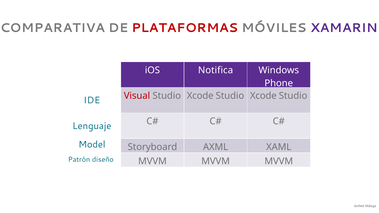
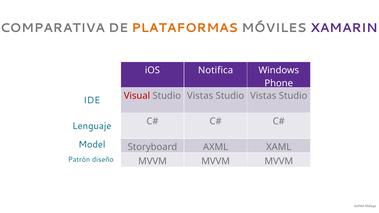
PLATAFORMAS colour: red -> orange
Xcode at (200, 96): Xcode -> Vistas
Xcode at (263, 96): Xcode -> Vistas
